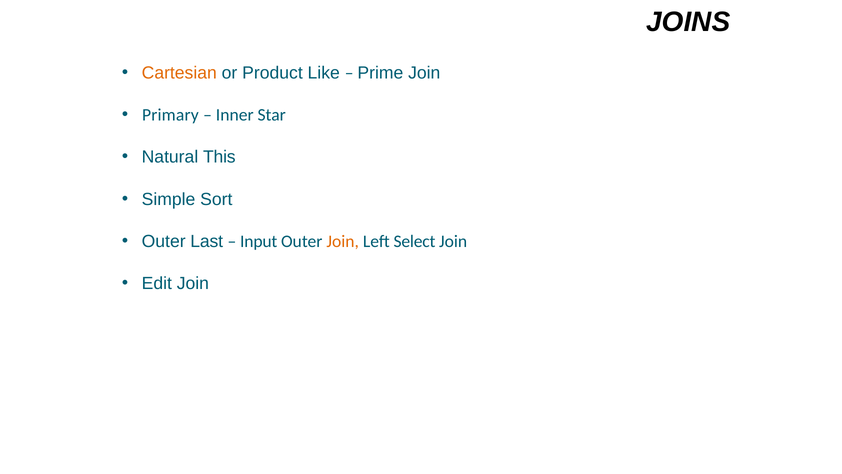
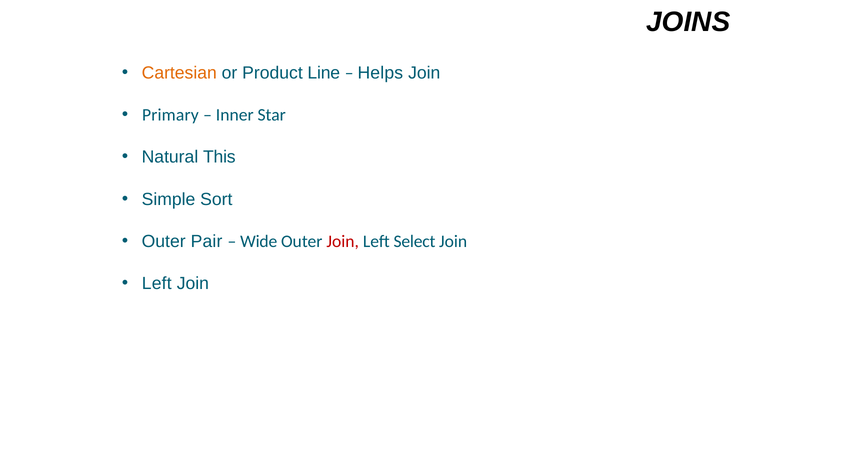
Like: Like -> Line
Prime: Prime -> Helps
Last: Last -> Pair
Input: Input -> Wide
Join at (343, 241) colour: orange -> red
Edit at (157, 283): Edit -> Left
